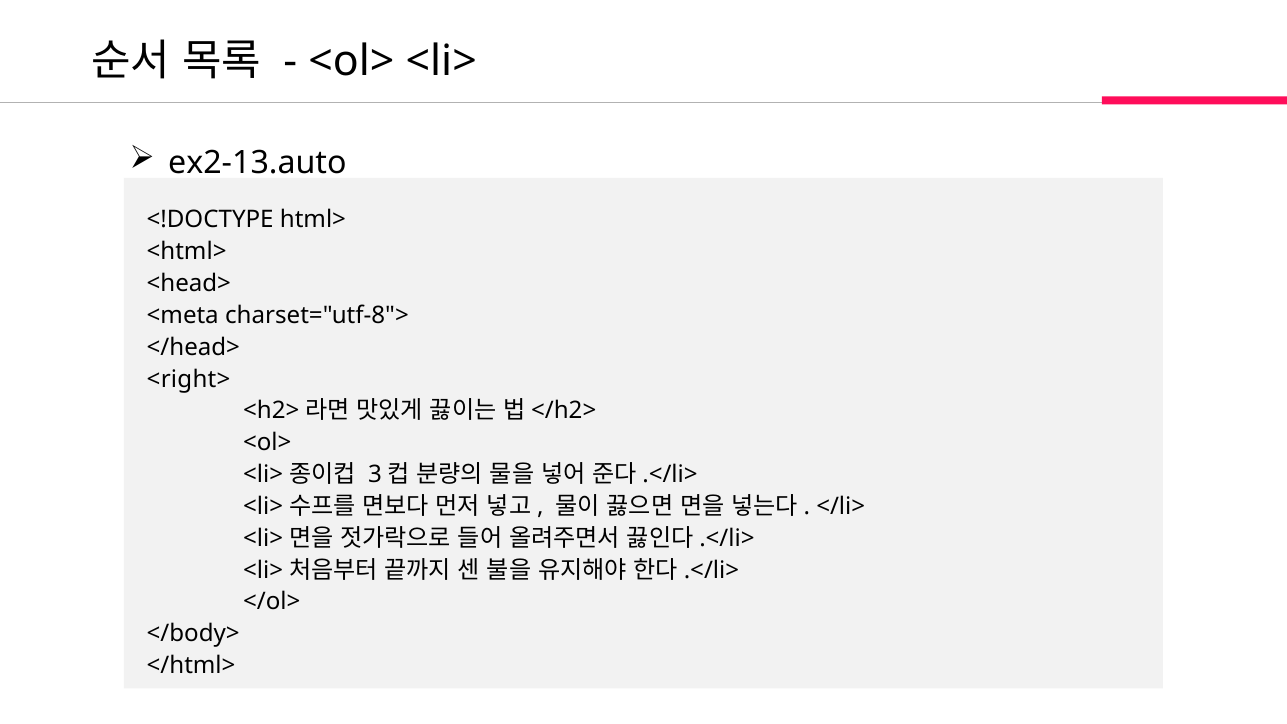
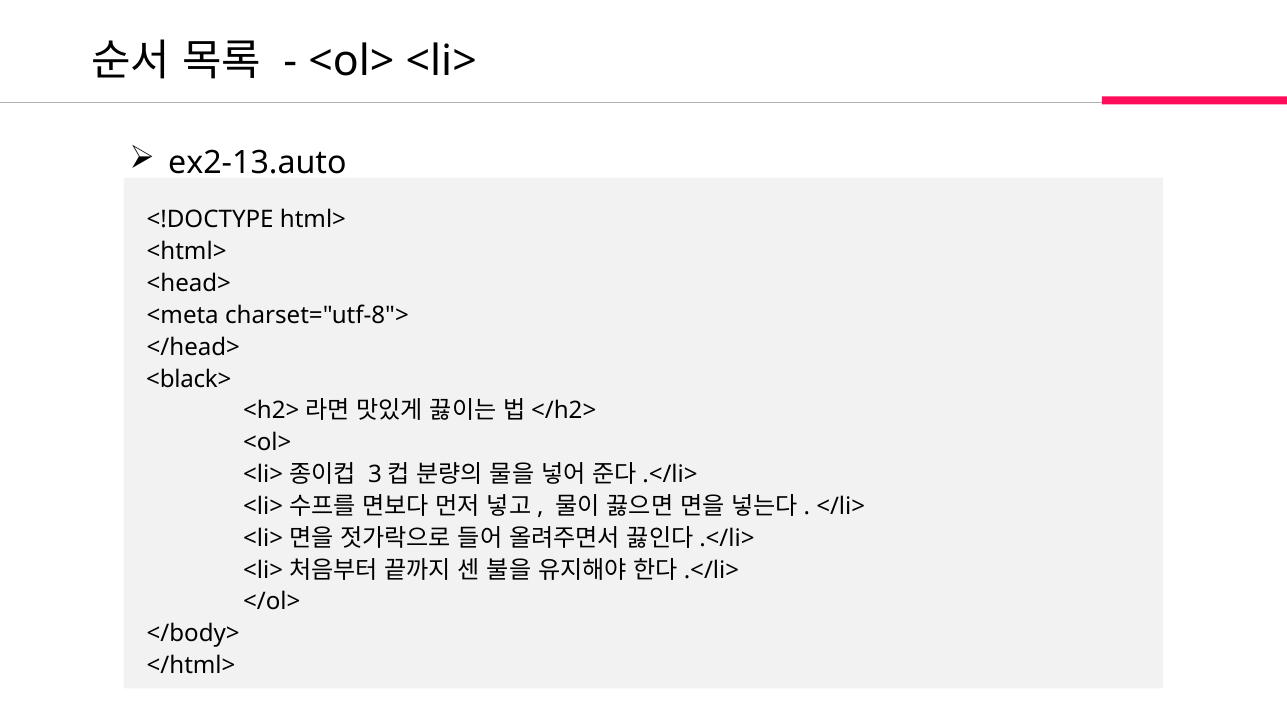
<right>: <right> -> <black>
